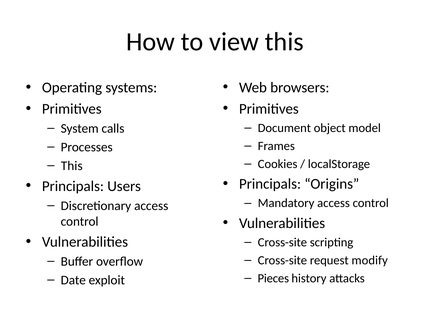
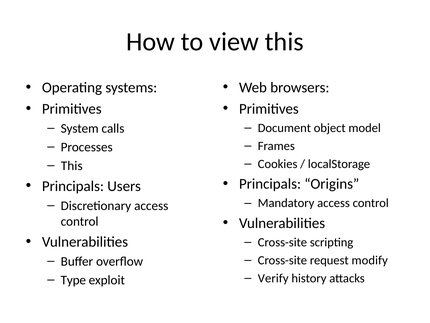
Pieces: Pieces -> Verify
Date: Date -> Type
